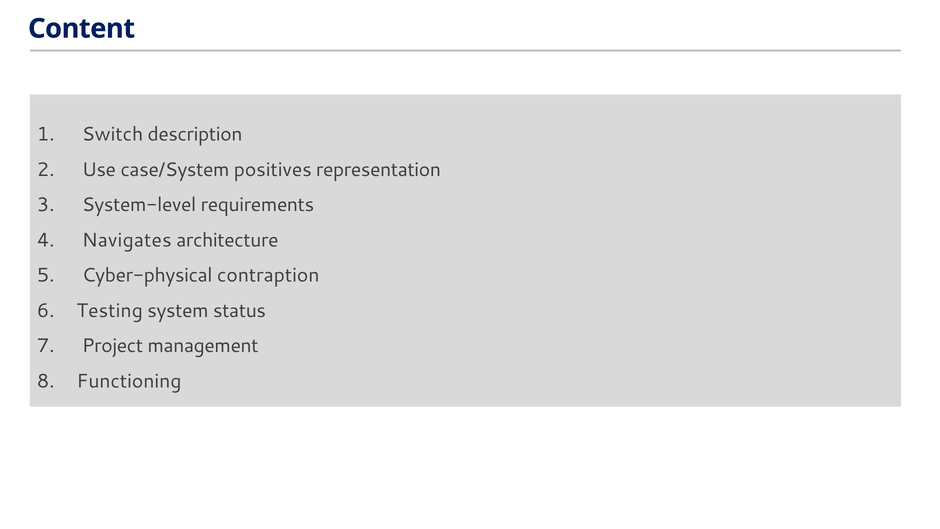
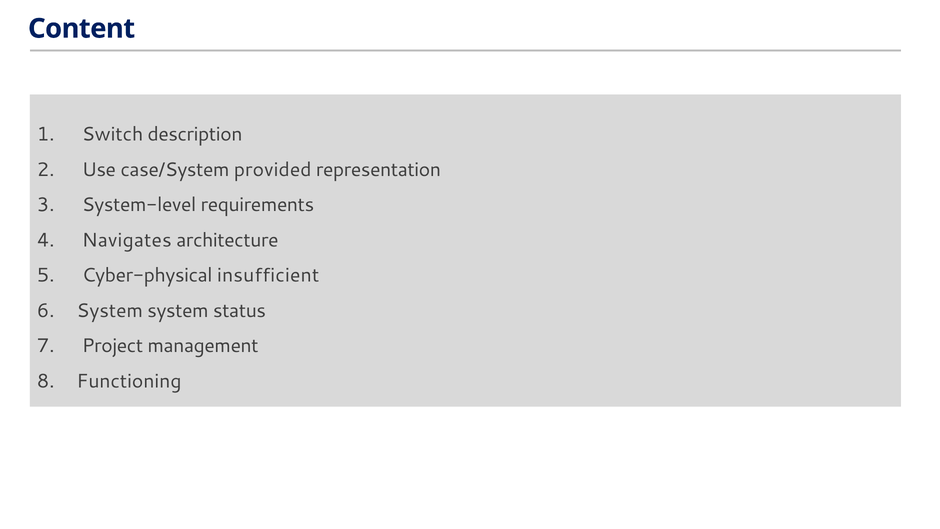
positives: positives -> provided
contraption: contraption -> insufficient
Testing at (110, 311): Testing -> System
